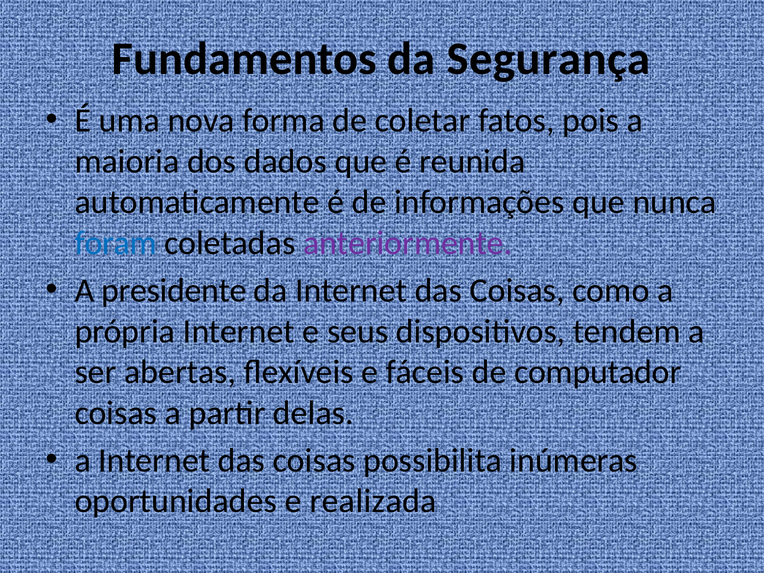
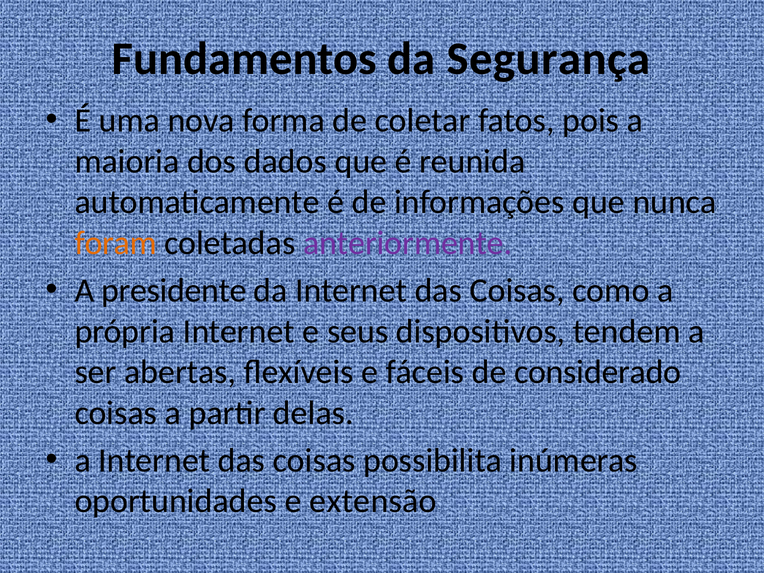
foram colour: blue -> orange
computador: computador -> considerado
realizada: realizada -> extensão
